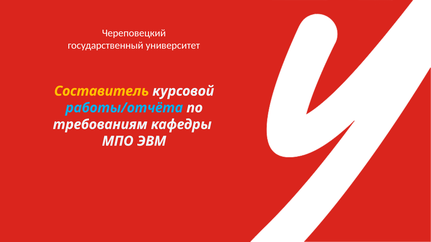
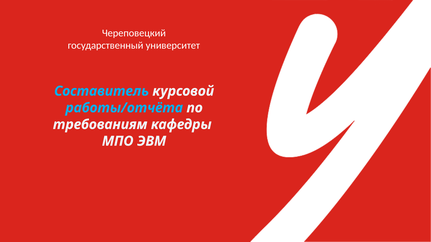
Составитель colour: yellow -> light blue
